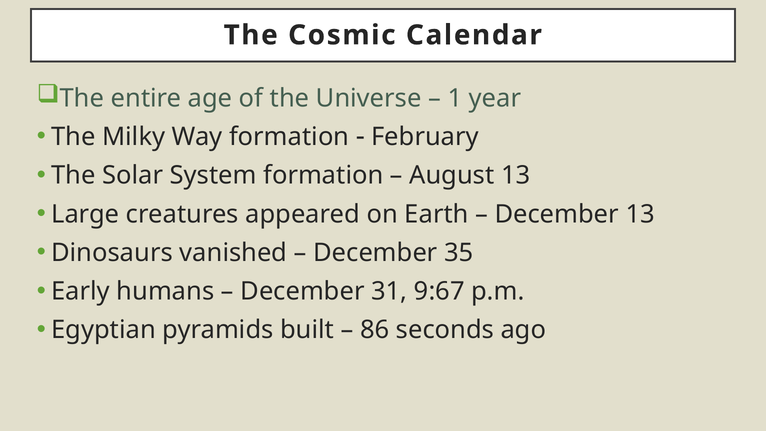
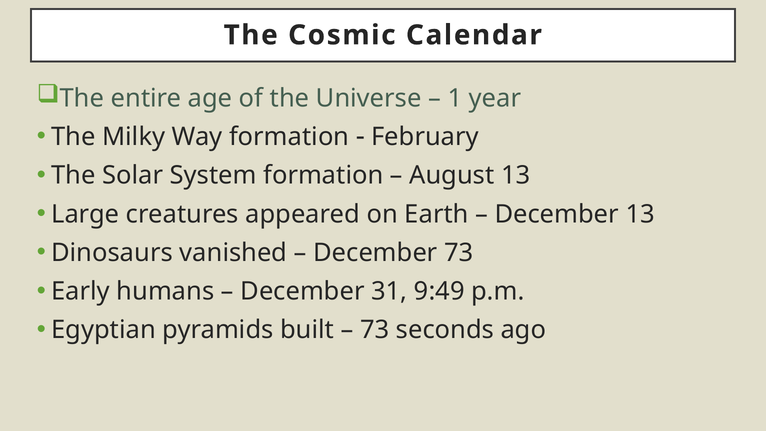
December 35: 35 -> 73
9:67: 9:67 -> 9:49
86 at (375, 330): 86 -> 73
